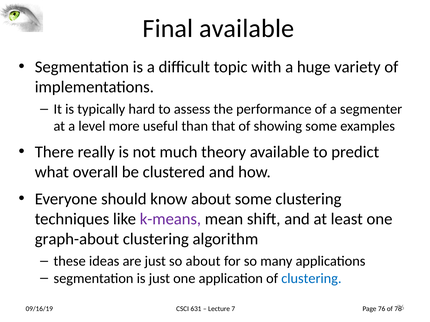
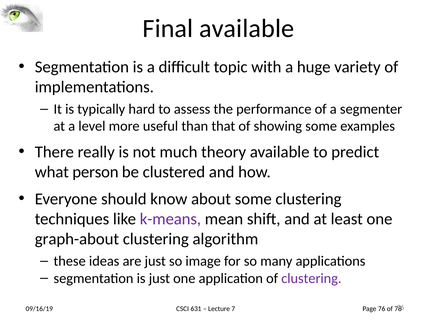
overall: overall -> person
so about: about -> image
clustering at (311, 279) colour: blue -> purple
